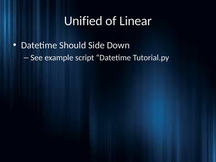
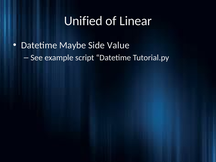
Should: Should -> Maybe
Down: Down -> Value
